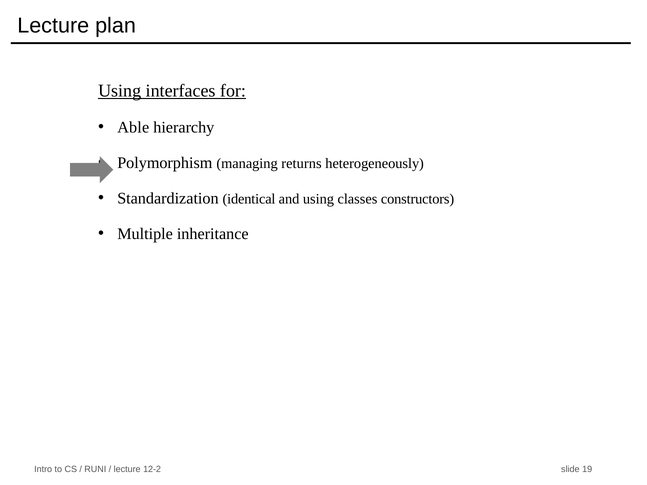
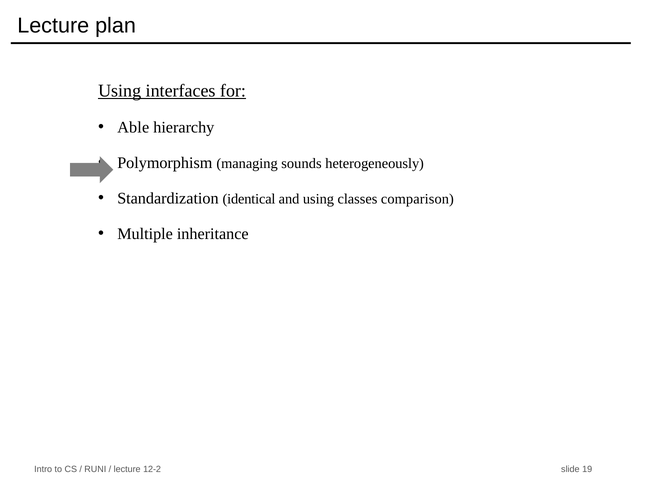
returns: returns -> sounds
constructors: constructors -> comparison
